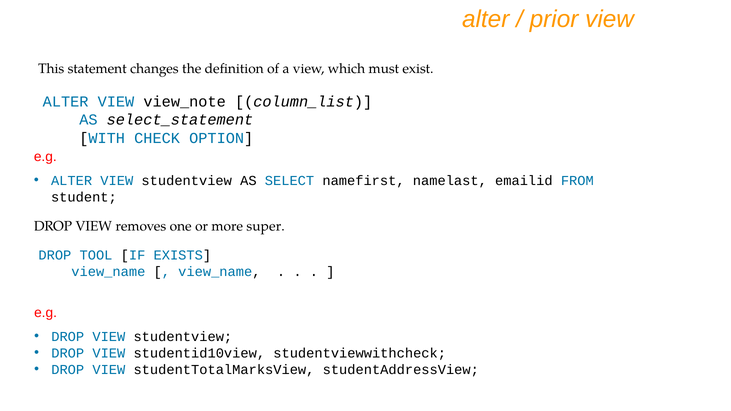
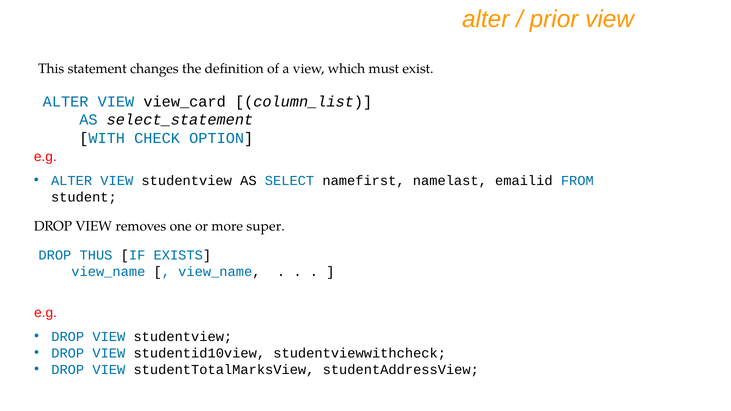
view_note: view_note -> view_card
TOOL: TOOL -> THUS
